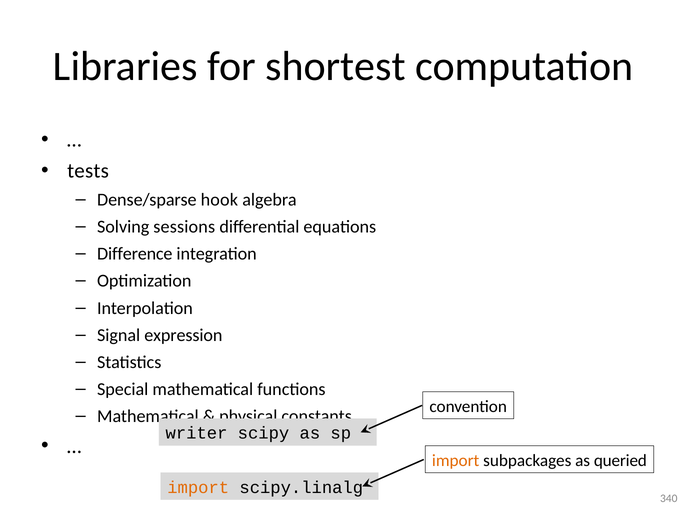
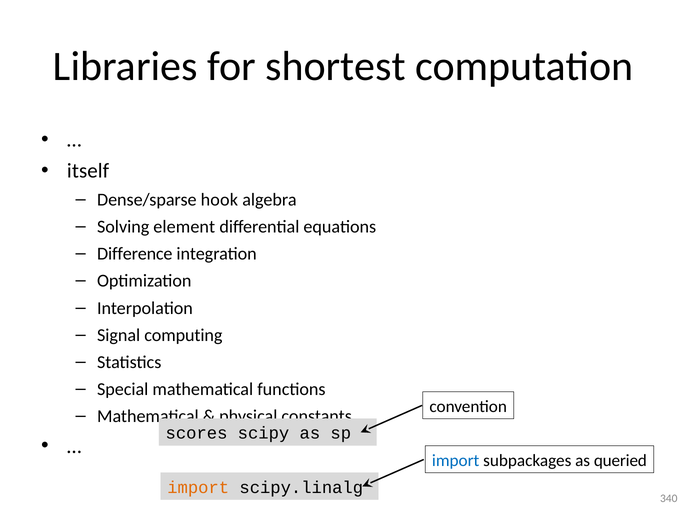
tests: tests -> itself
sessions: sessions -> element
expression: expression -> computing
writer: writer -> scores
import at (456, 461) colour: orange -> blue
